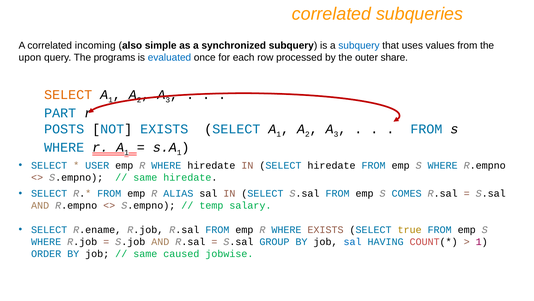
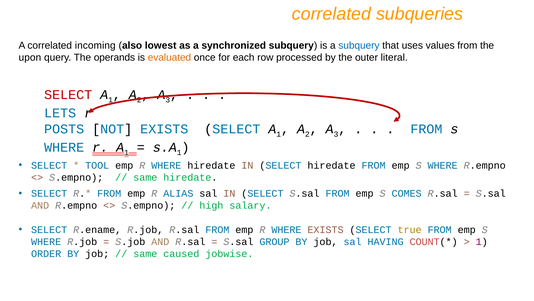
simple: simple -> lowest
programs: programs -> operands
evaluated colour: blue -> orange
share: share -> literal
SELECT at (68, 94) colour: orange -> red
PART: PART -> LETS
USER: USER -> TOOL
temp: temp -> high
